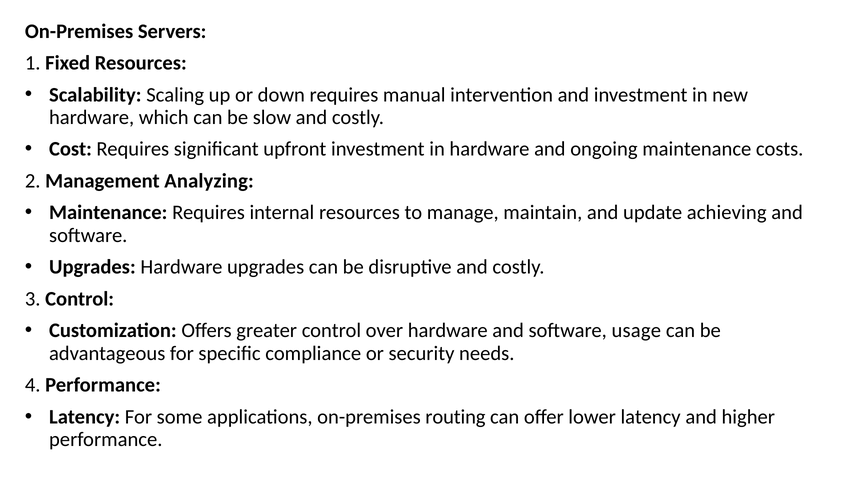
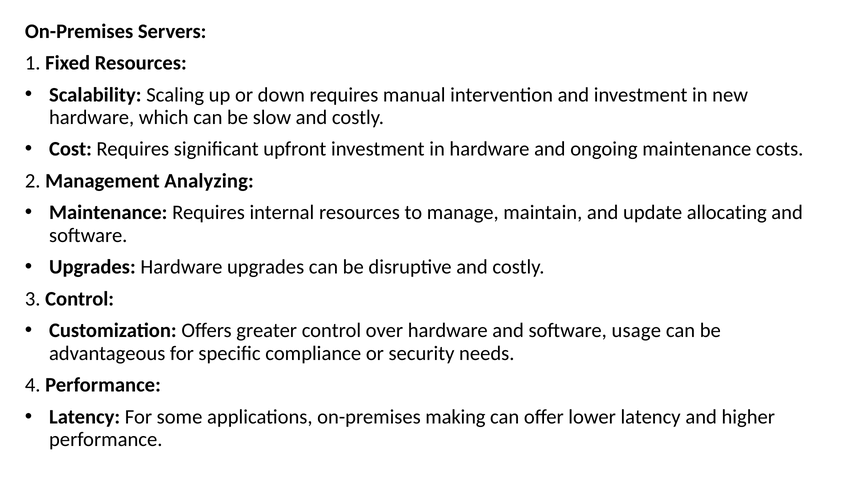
achieving: achieving -> allocating
routing: routing -> making
